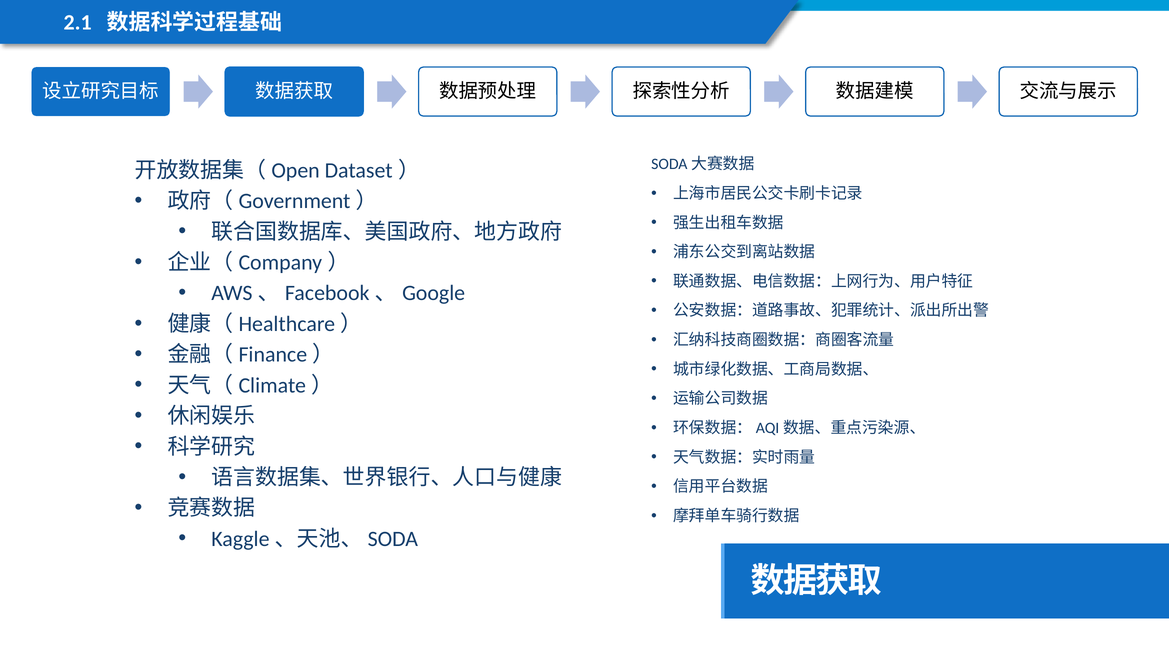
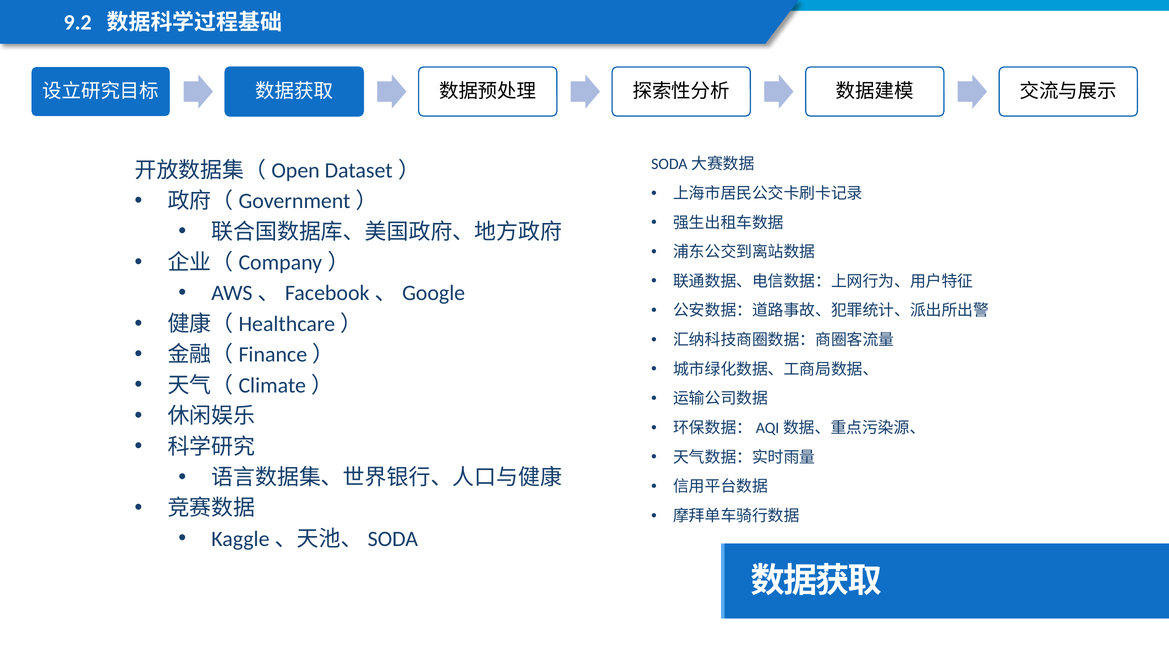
2.1: 2.1 -> 9.2
